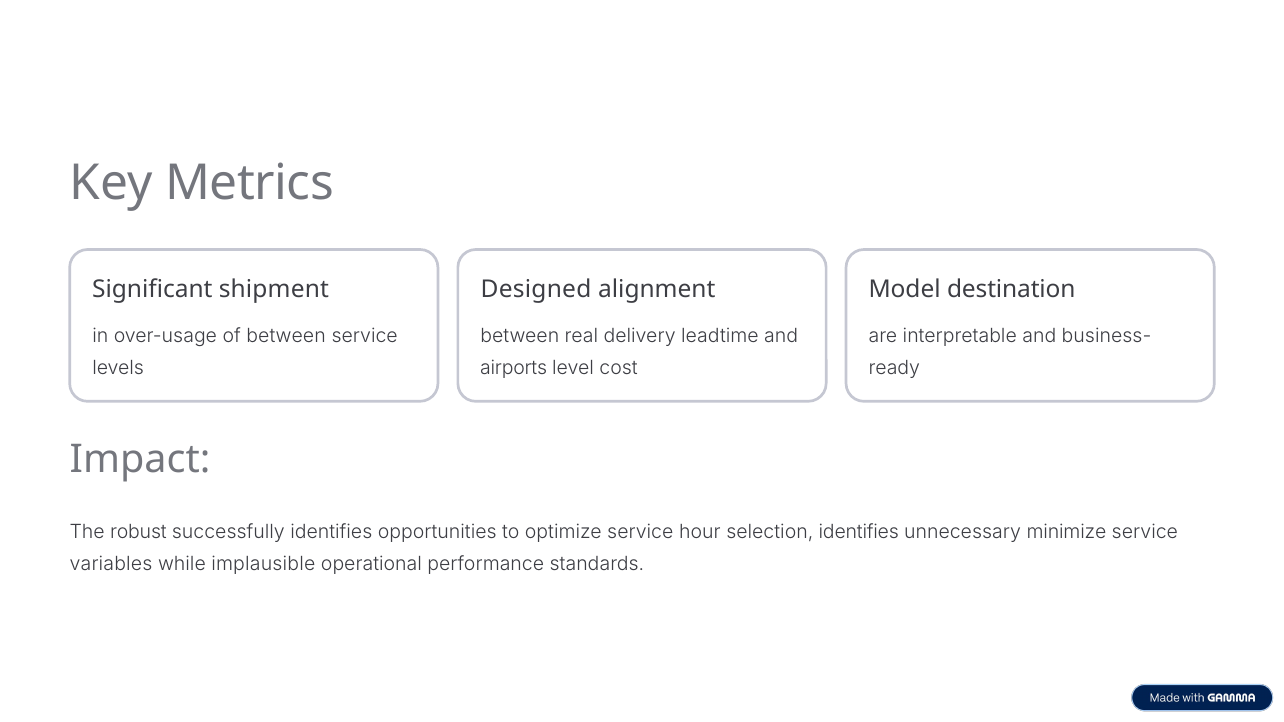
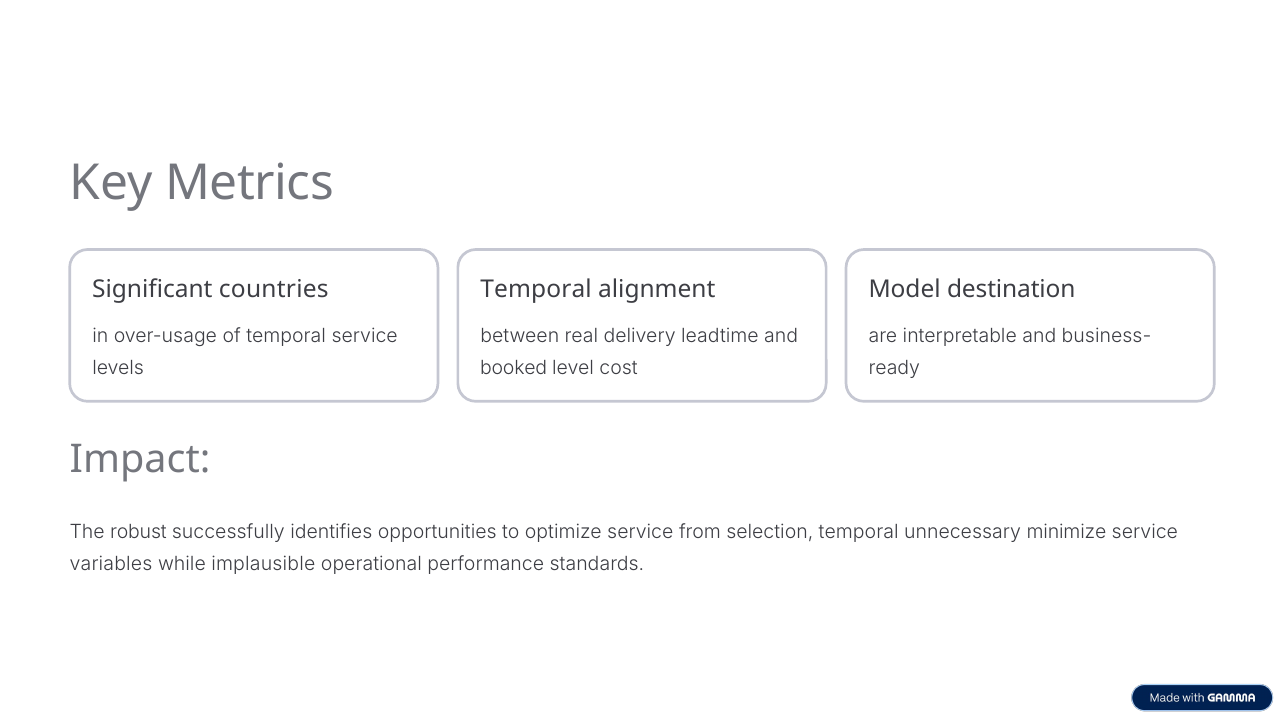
shipment: shipment -> countries
Designed at (536, 290): Designed -> Temporal
of between: between -> temporal
airports: airports -> booked
hour: hour -> from
selection identifies: identifies -> temporal
